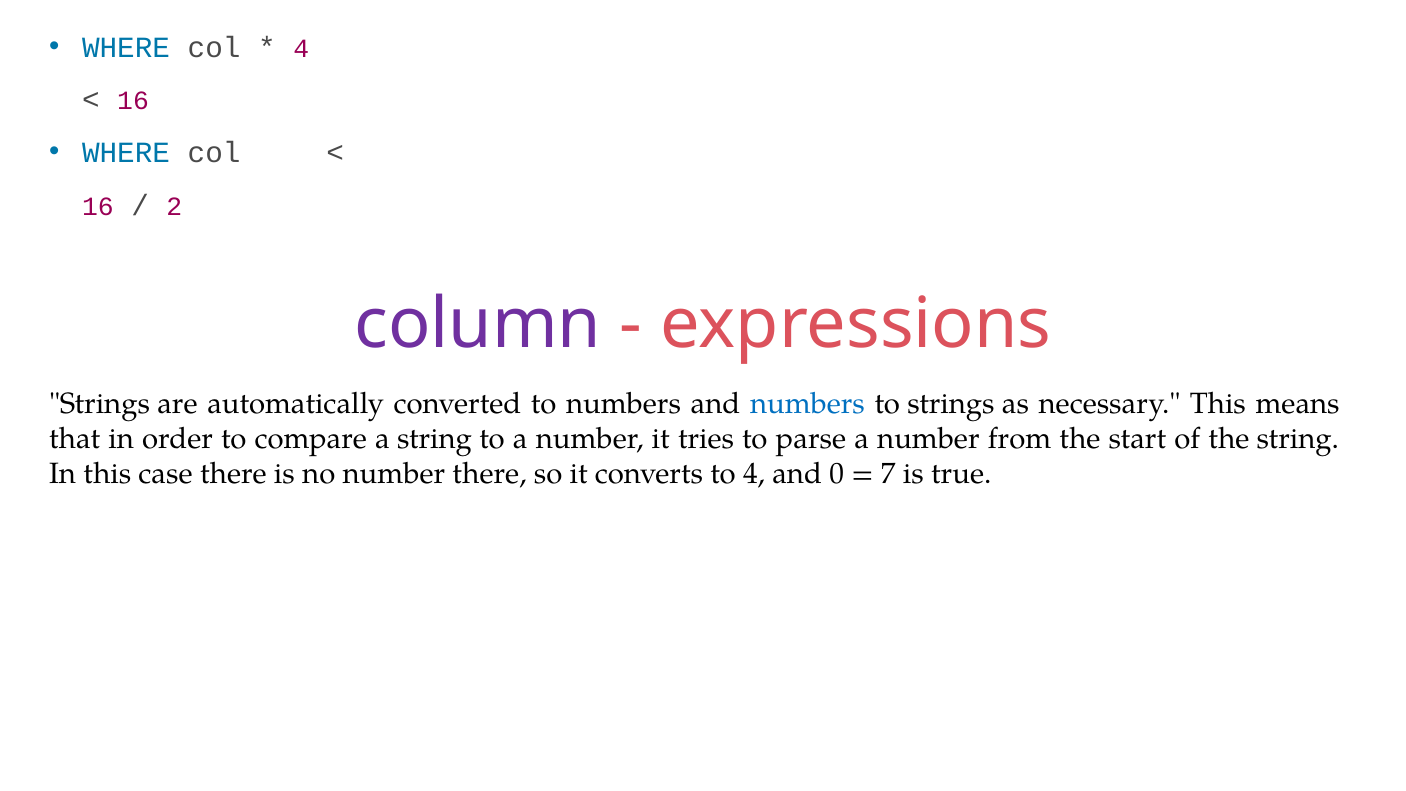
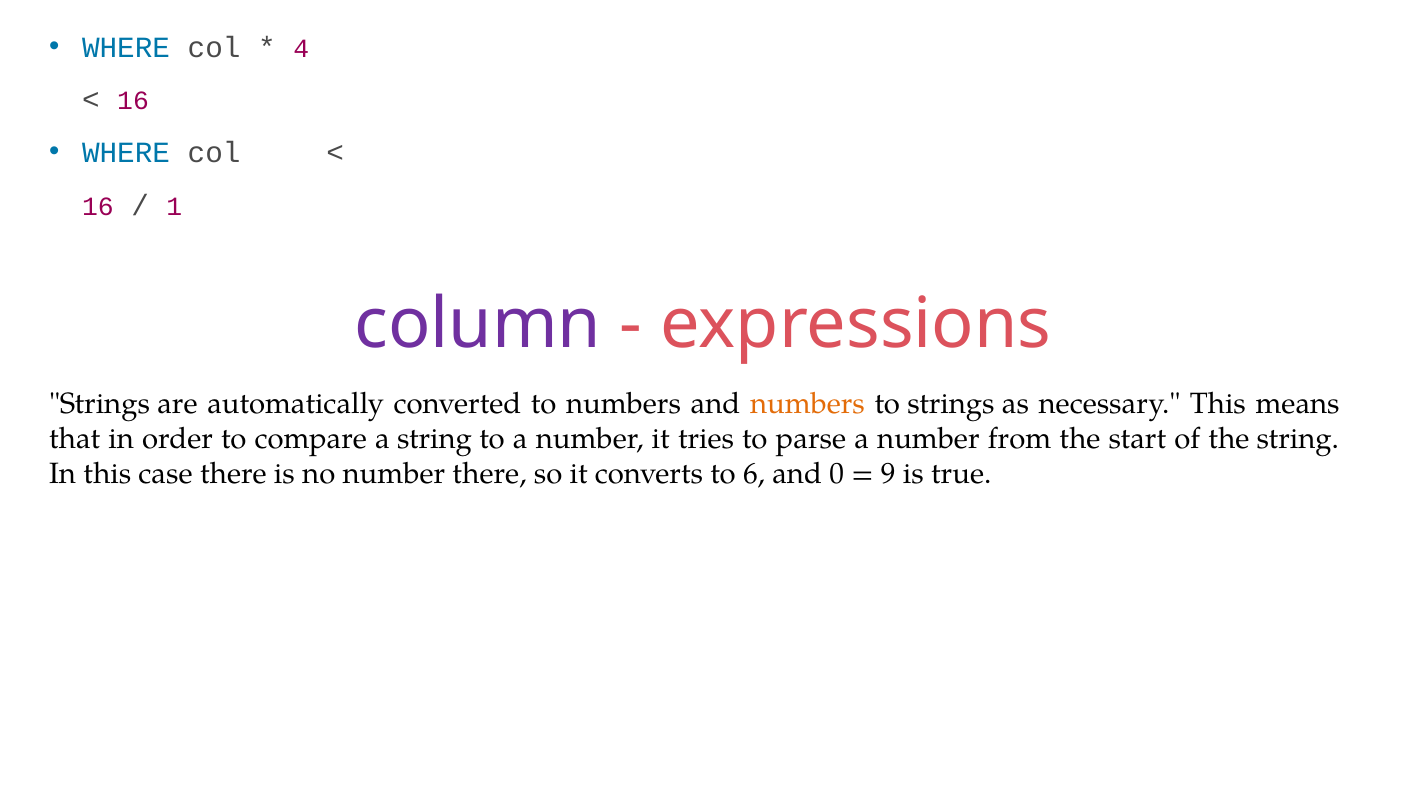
2: 2 -> 1
numbers at (807, 404) colour: blue -> orange
to 4: 4 -> 6
7: 7 -> 9
